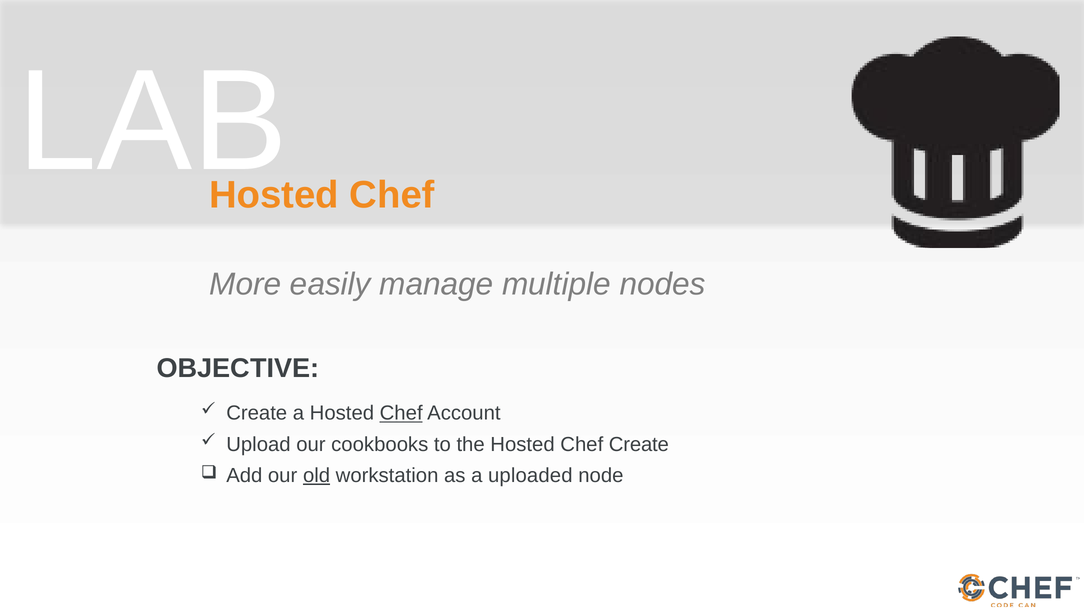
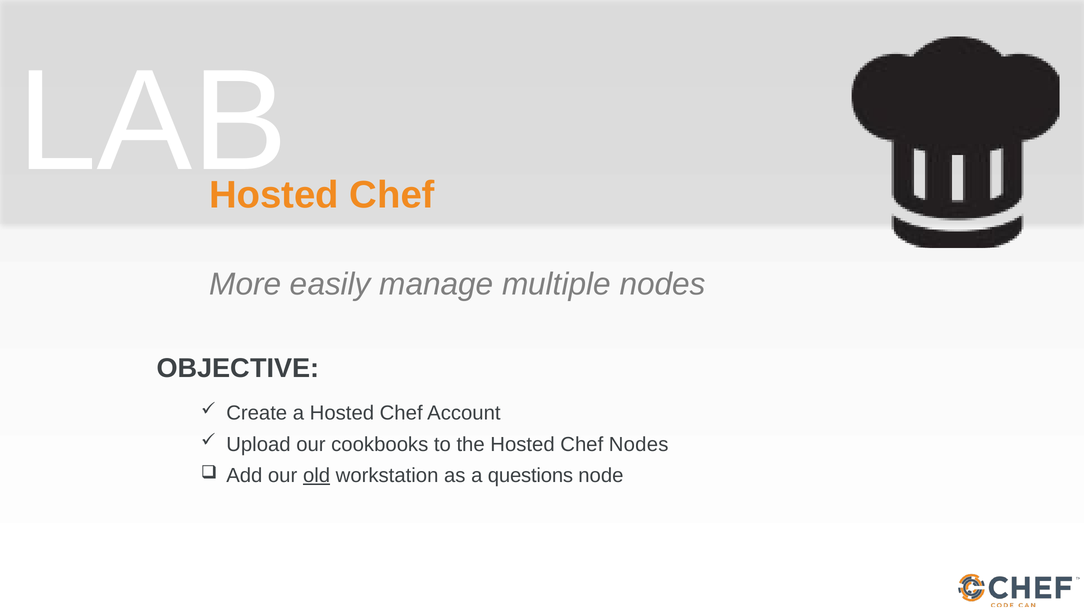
Chef at (401, 413) underline: present -> none
Chef Create: Create -> Nodes
uploaded: uploaded -> questions
